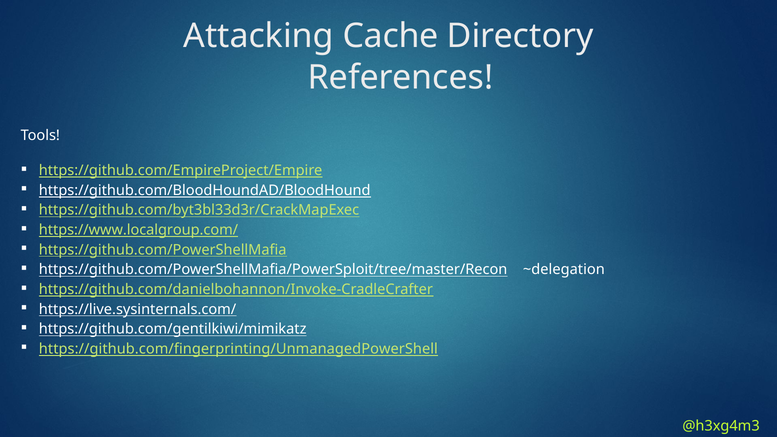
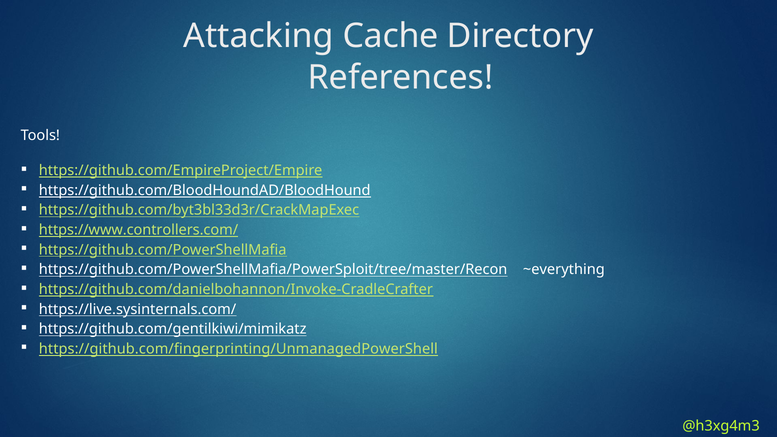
https://www.localgroup.com/: https://www.localgroup.com/ -> https://www.controllers.com/
~delegation: ~delegation -> ~everything
